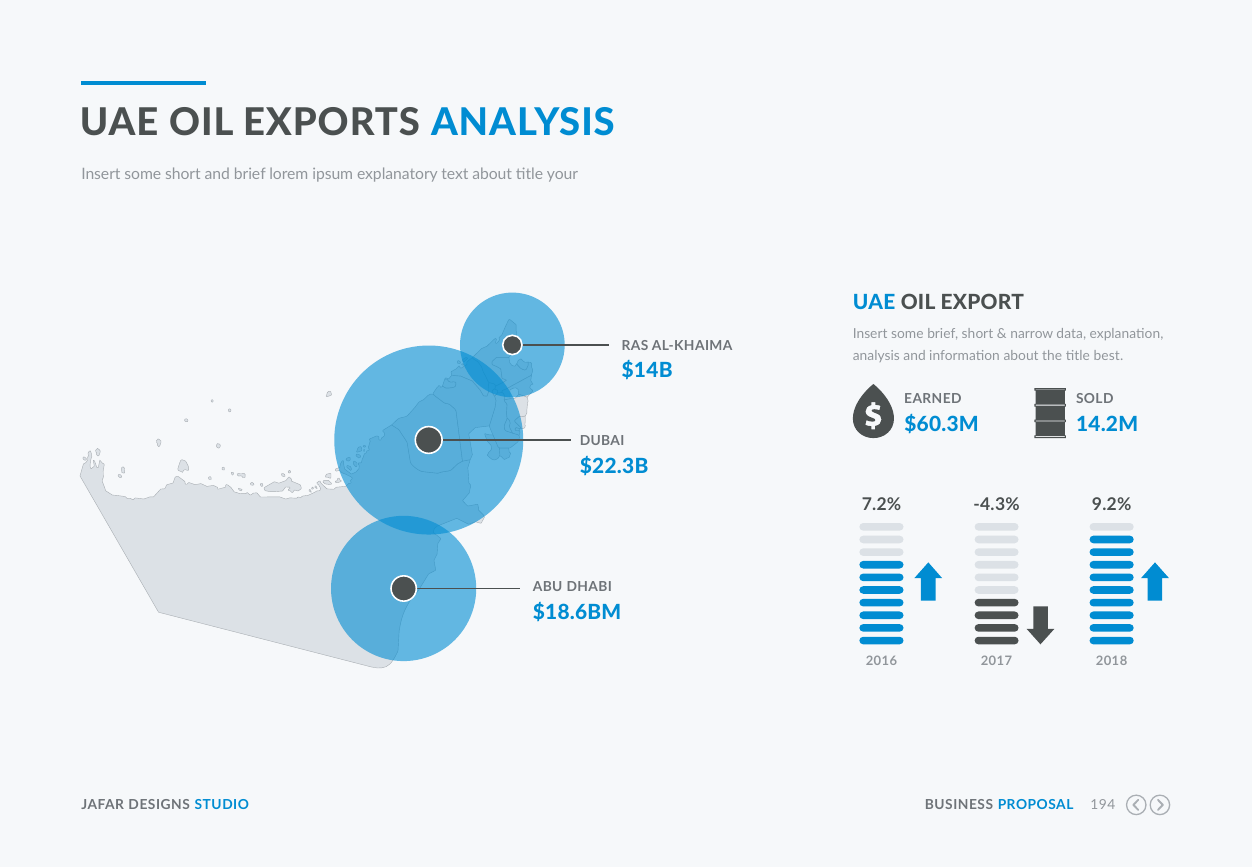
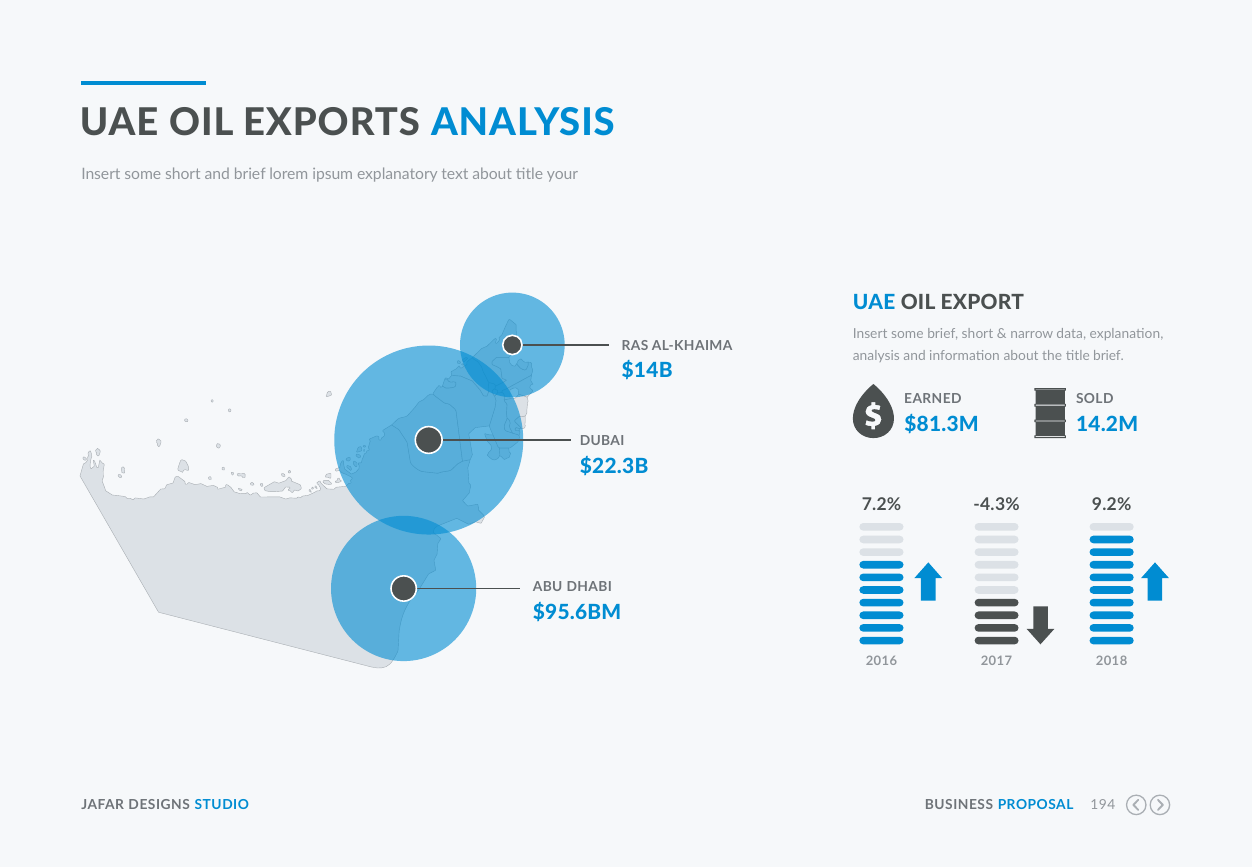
title best: best -> brief
$60.3M: $60.3M -> $81.3M
$18.6BM: $18.6BM -> $95.6BM
